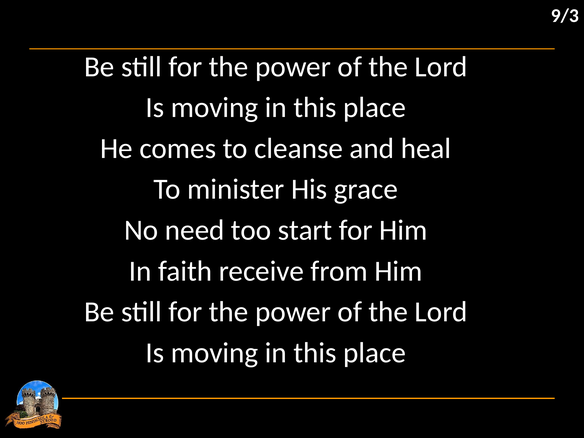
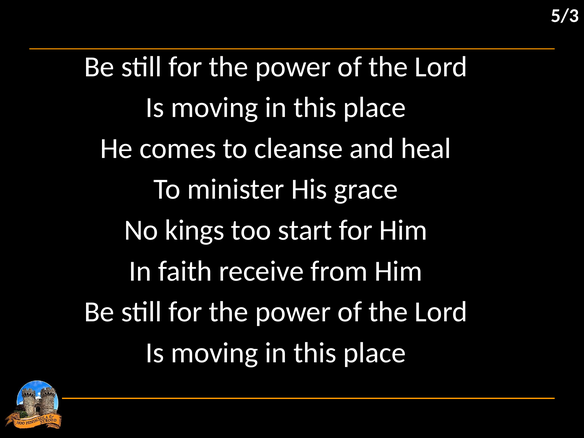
9/3: 9/3 -> 5/3
need: need -> kings
